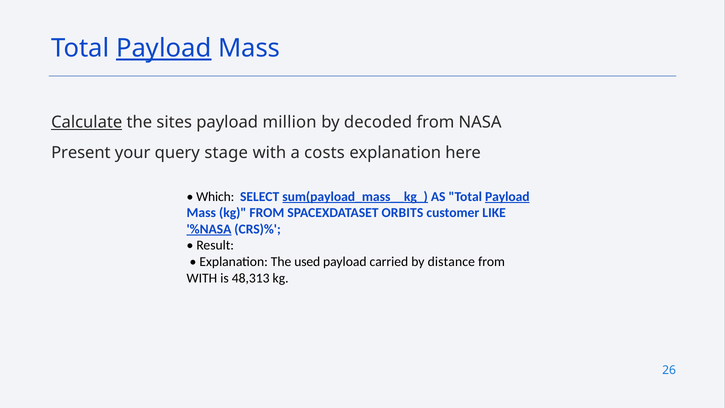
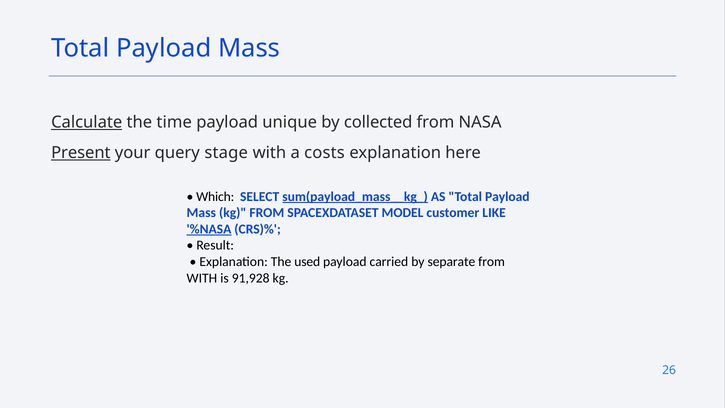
Payload at (164, 48) underline: present -> none
sites: sites -> time
million: million -> unique
decoded: decoded -> collected
Present underline: none -> present
Payload at (507, 196) underline: present -> none
ORBITS: ORBITS -> MODEL
distance: distance -> separate
48,313: 48,313 -> 91,928
